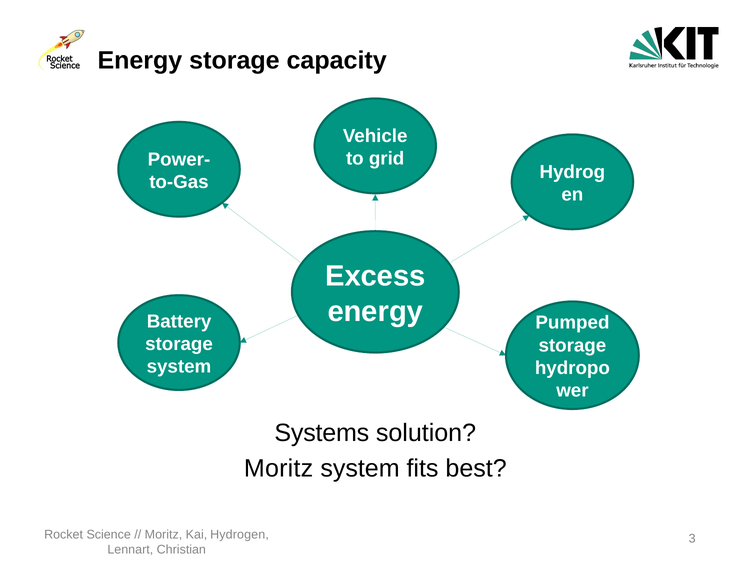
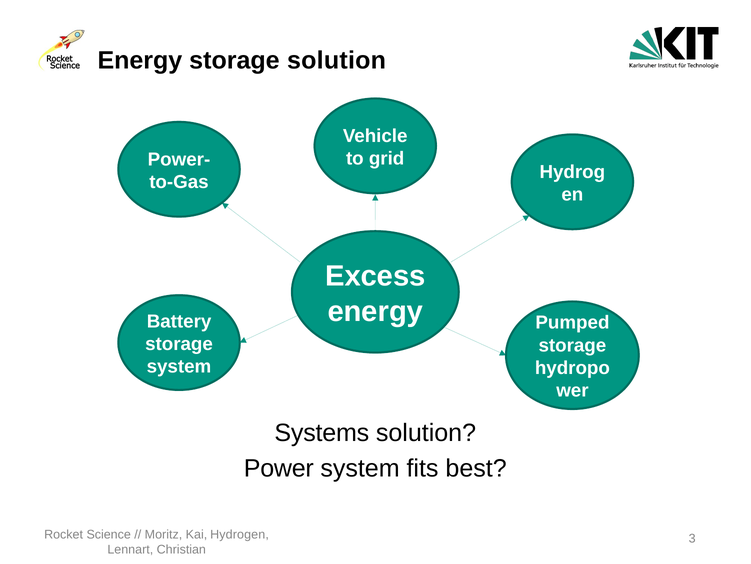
storage capacity: capacity -> solution
Moritz at (279, 468): Moritz -> Power
